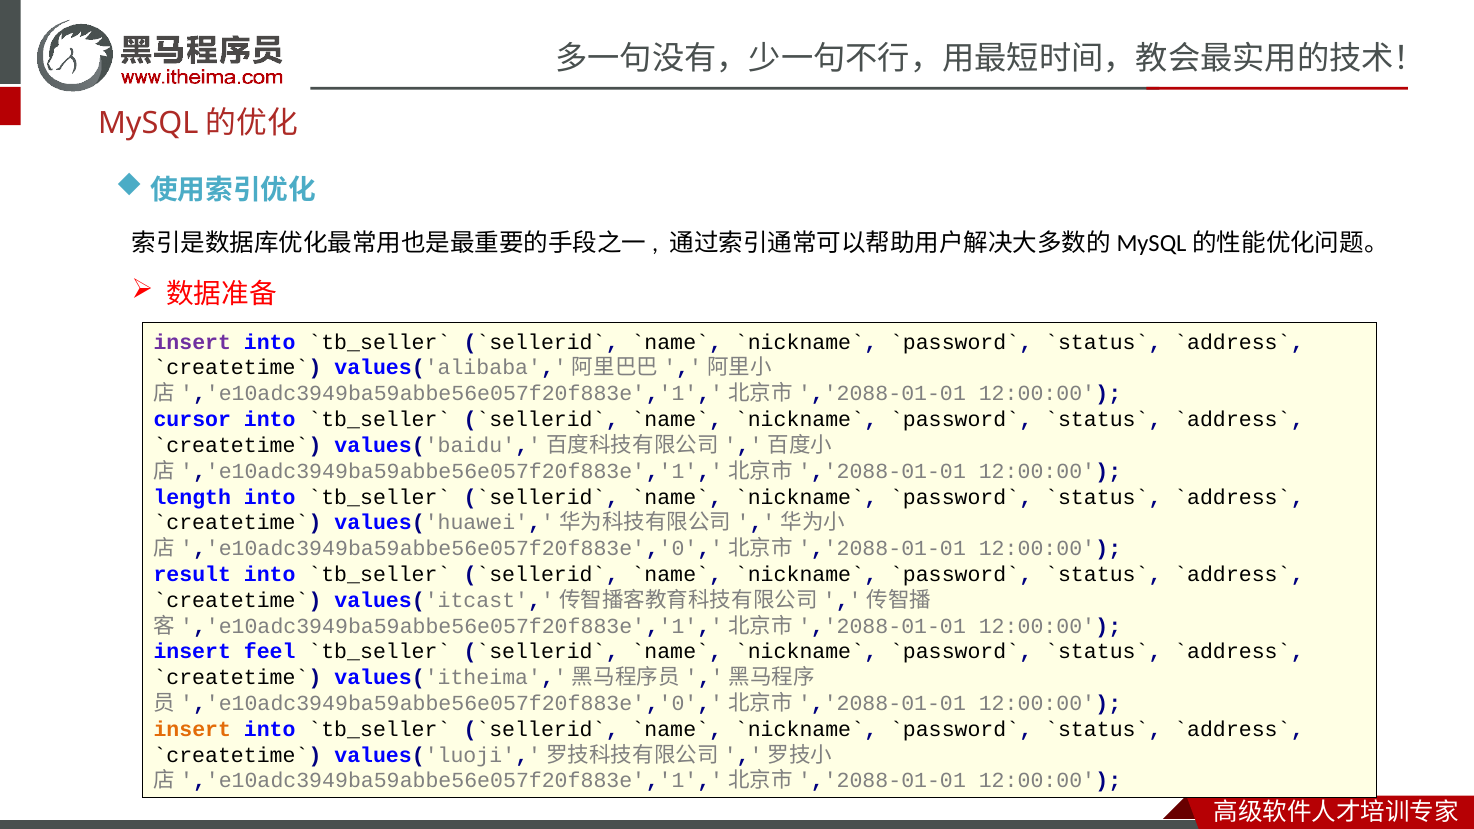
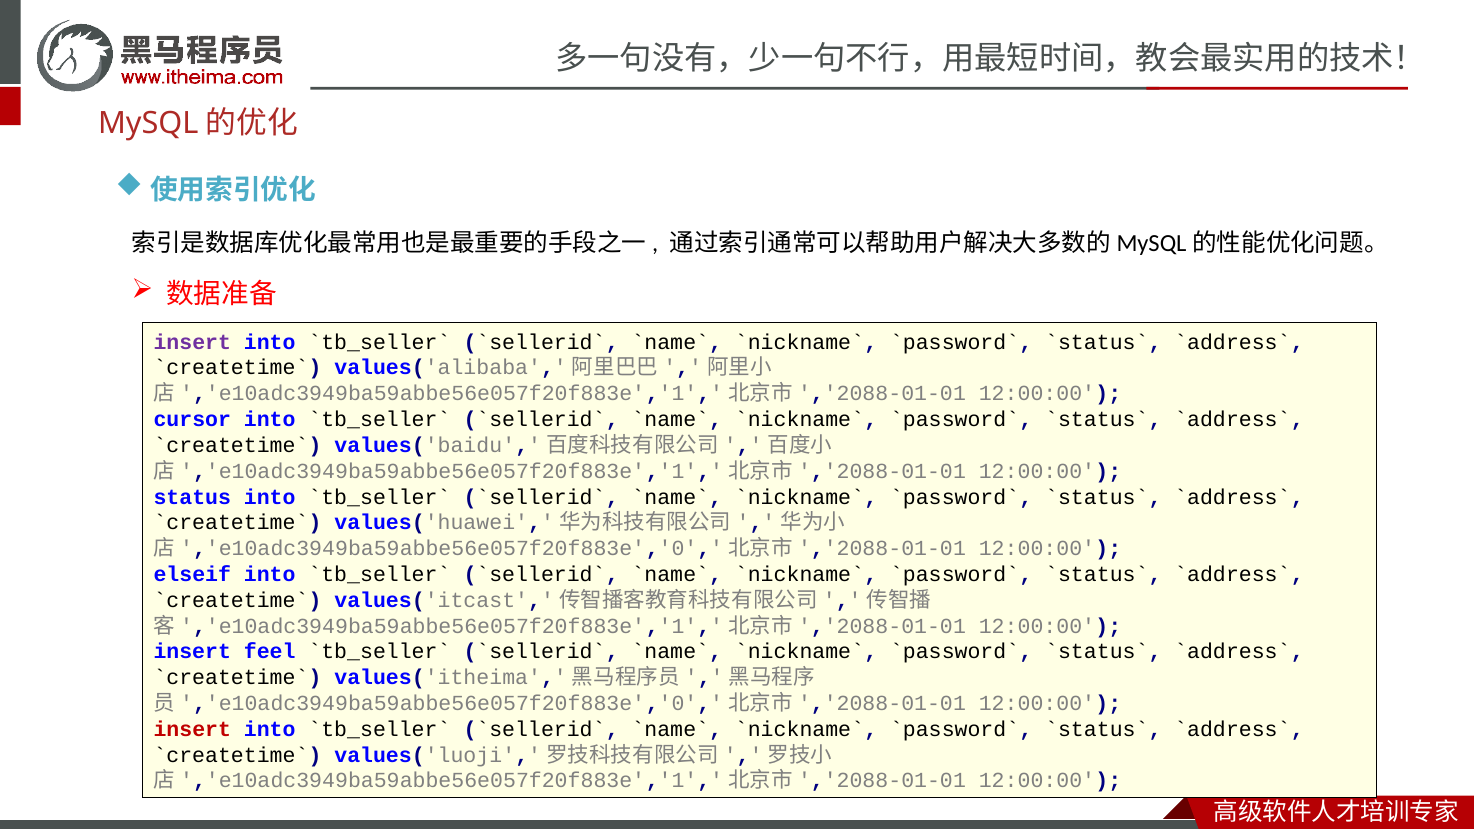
length: length -> status
result: result -> elseif
insert at (192, 729) colour: orange -> red
